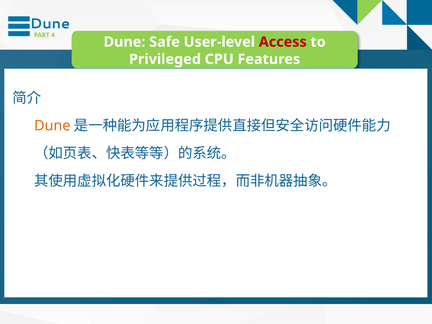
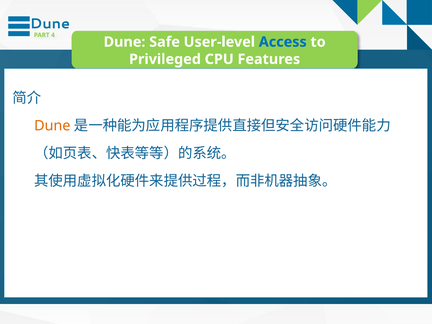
Access colour: red -> blue
